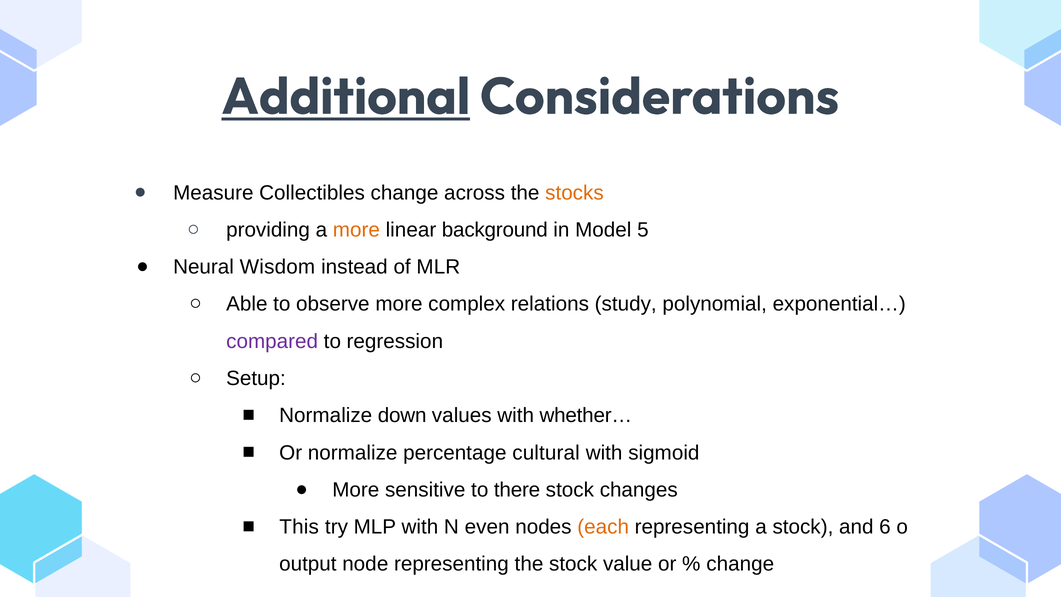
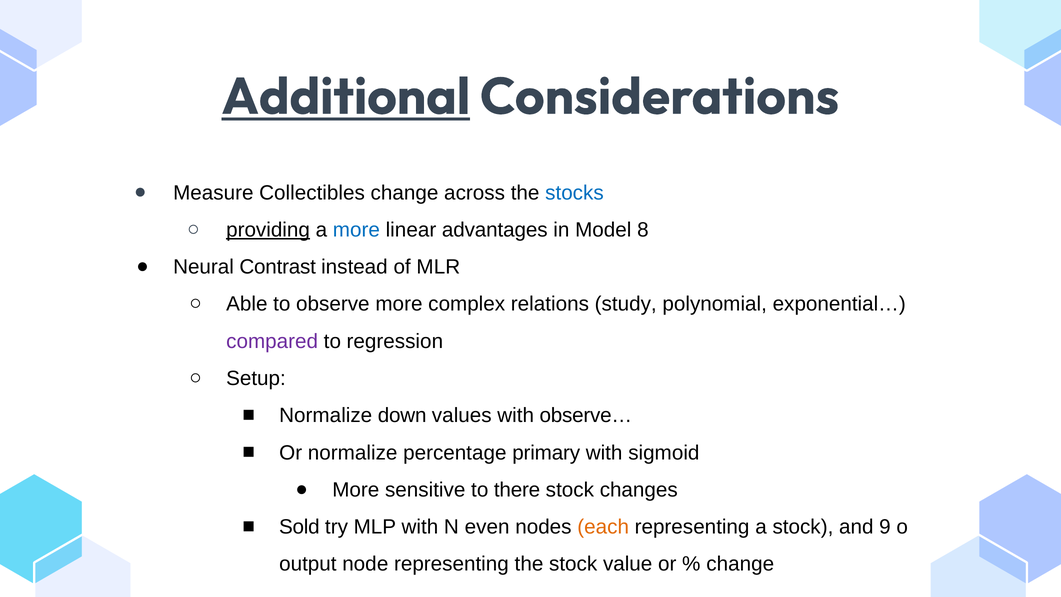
stocks colour: orange -> blue
providing underline: none -> present
more at (356, 230) colour: orange -> blue
background: background -> advantages
5: 5 -> 8
Wisdom: Wisdom -> Contrast
whether…: whether… -> observe…
cultural: cultural -> primary
This: This -> Sold
6: 6 -> 9
